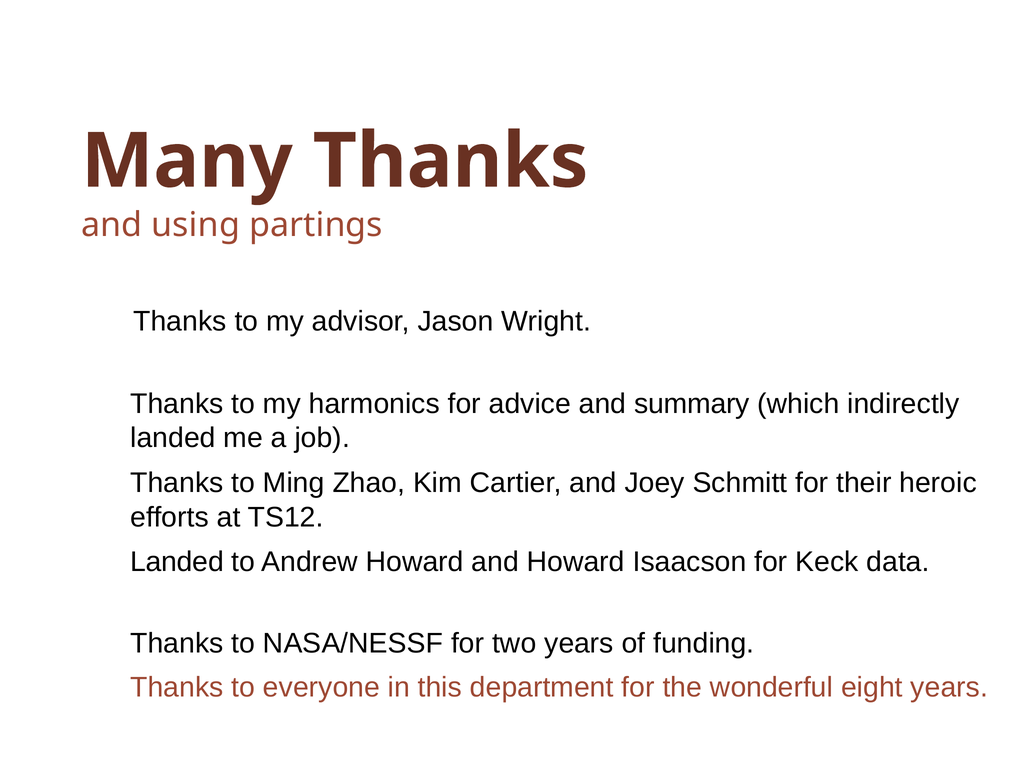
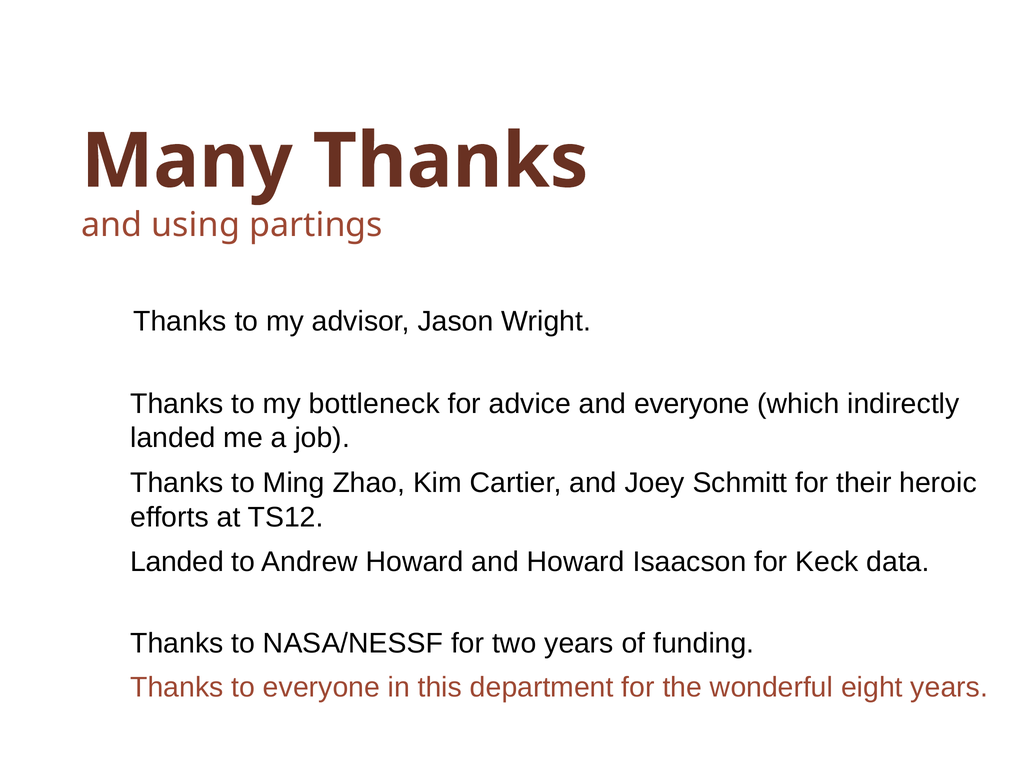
harmonics: harmonics -> bottleneck
and summary: summary -> everyone
